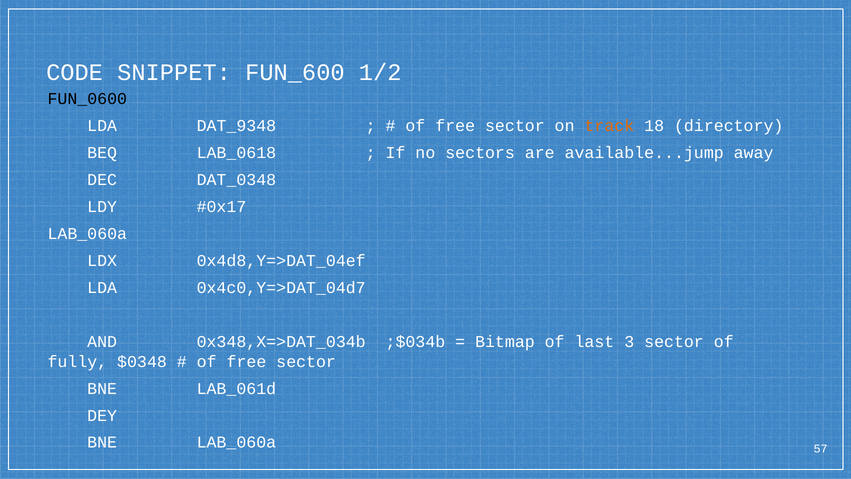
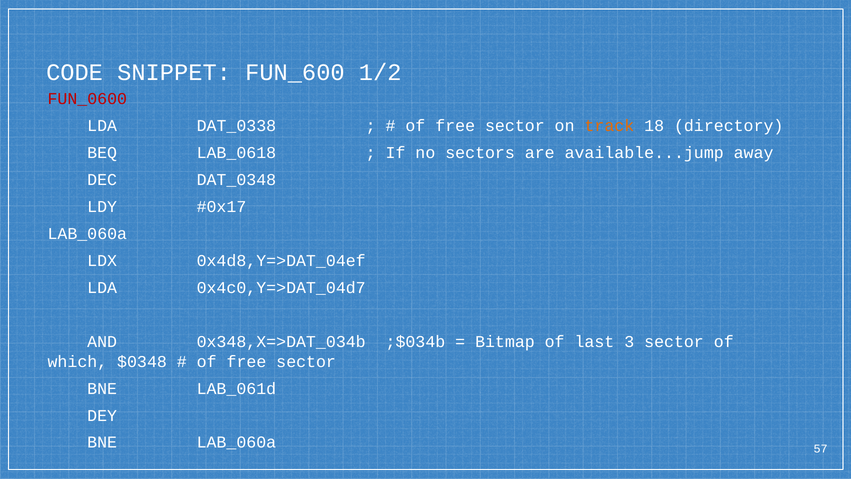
FUN_0600 colour: black -> red
DAT_9348: DAT_9348 -> DAT_0338
fully: fully -> which
